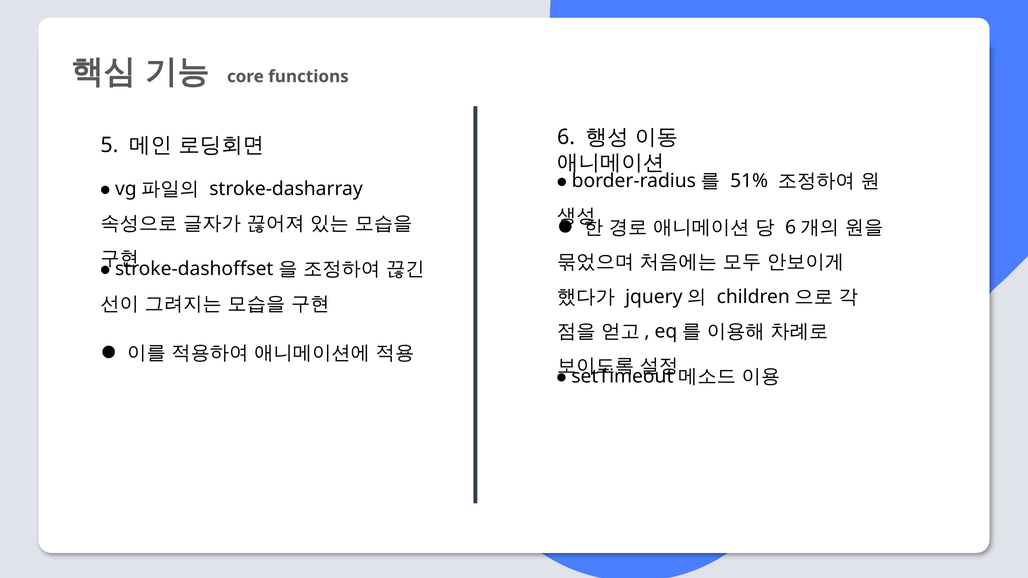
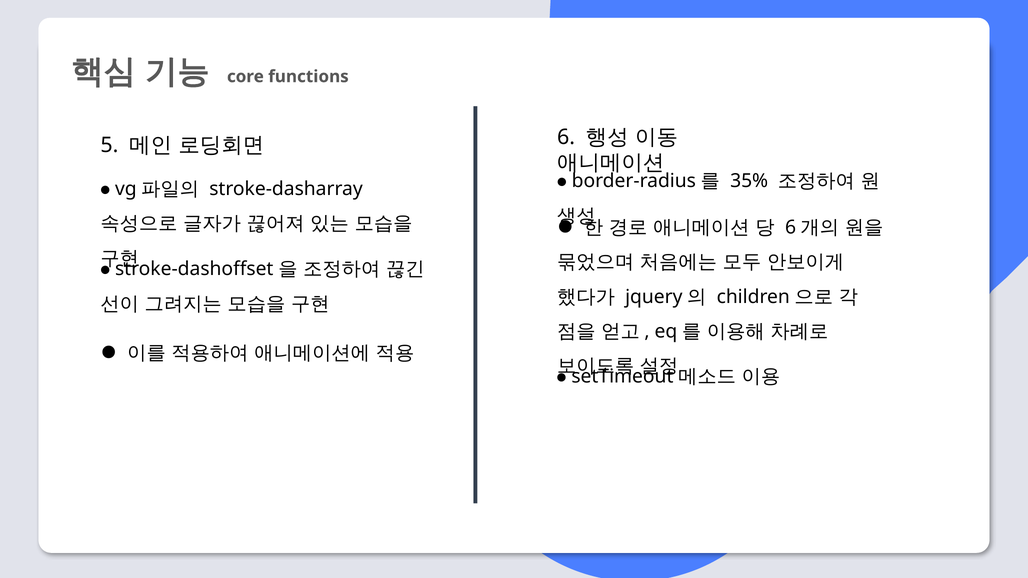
51%: 51% -> 35%
